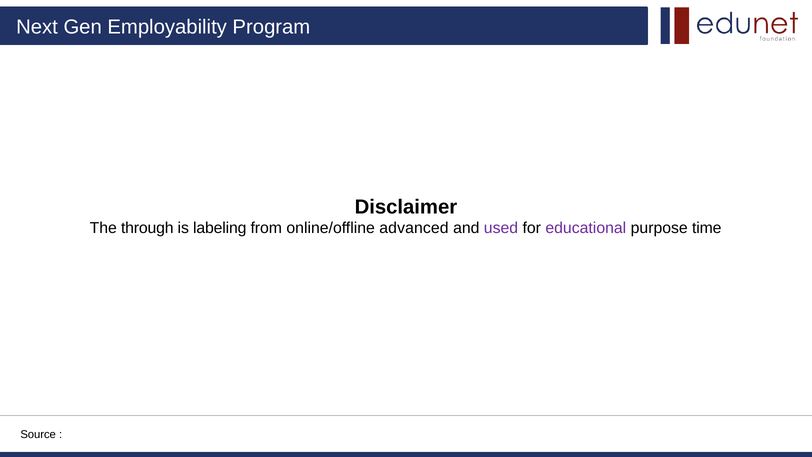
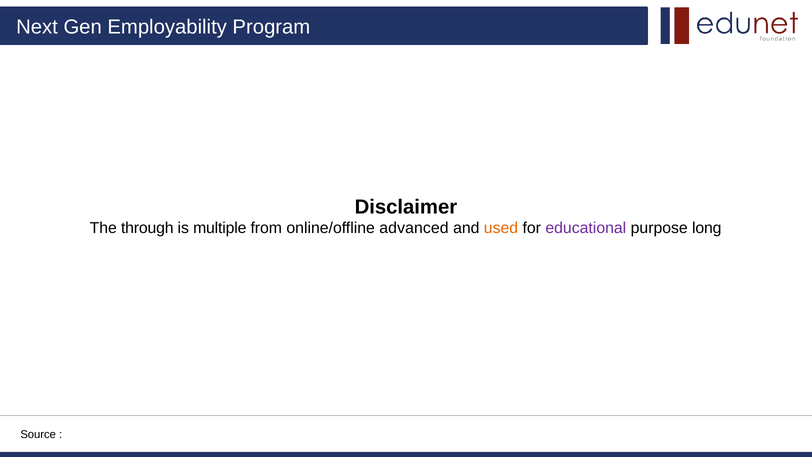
labeling: labeling -> multiple
used colour: purple -> orange
time: time -> long
